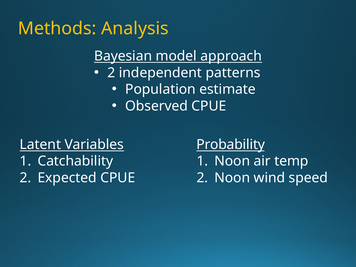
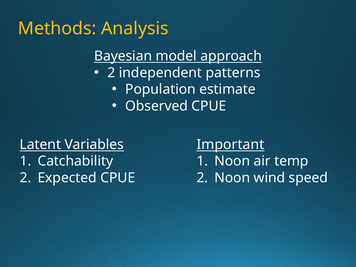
Probability: Probability -> Important
